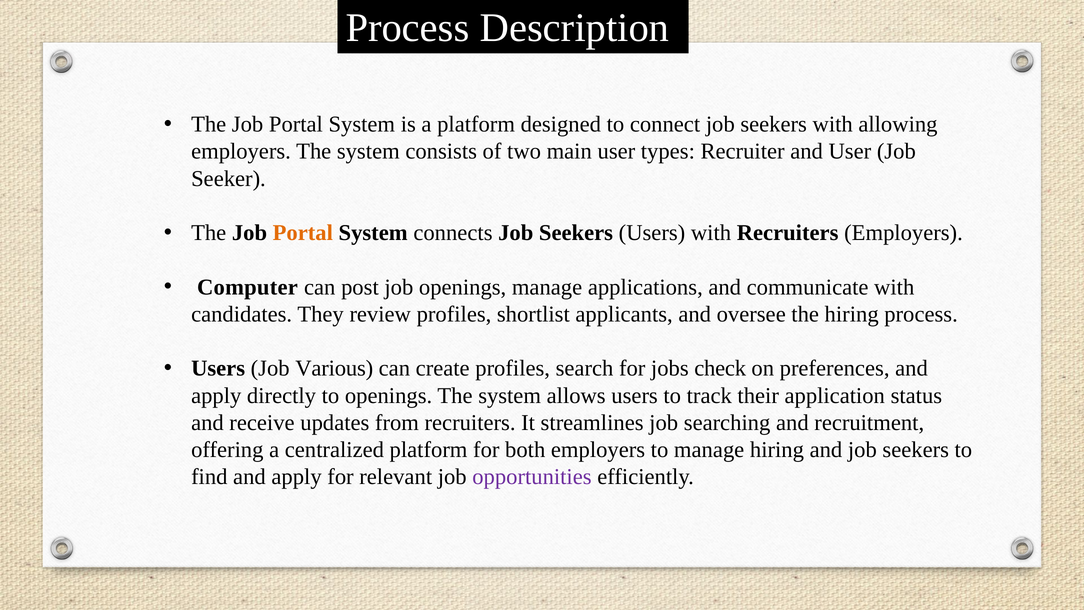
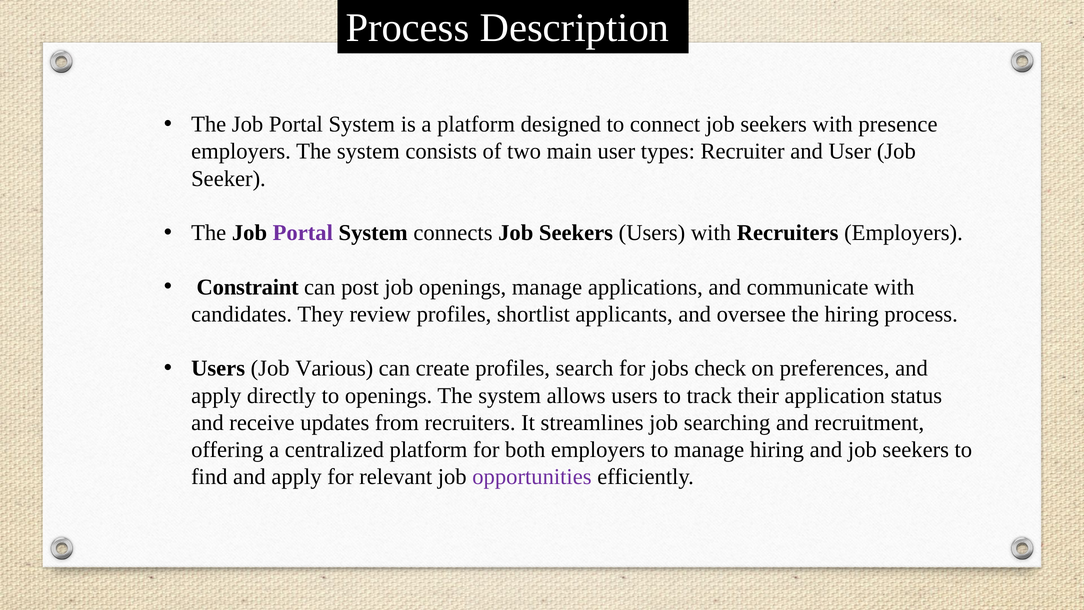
allowing: allowing -> presence
Portal at (303, 233) colour: orange -> purple
Computer: Computer -> Constraint
